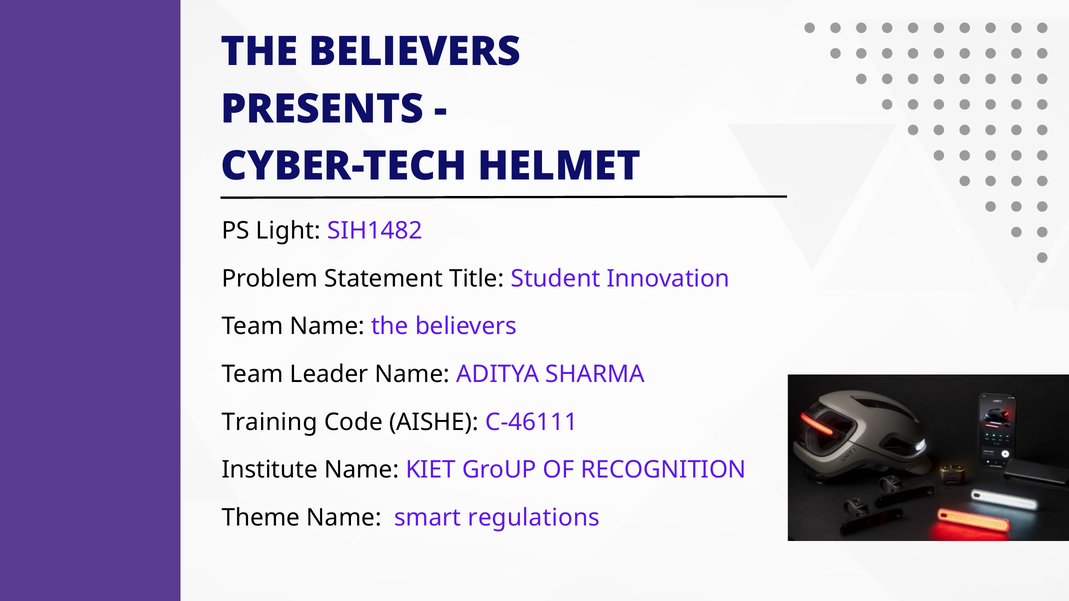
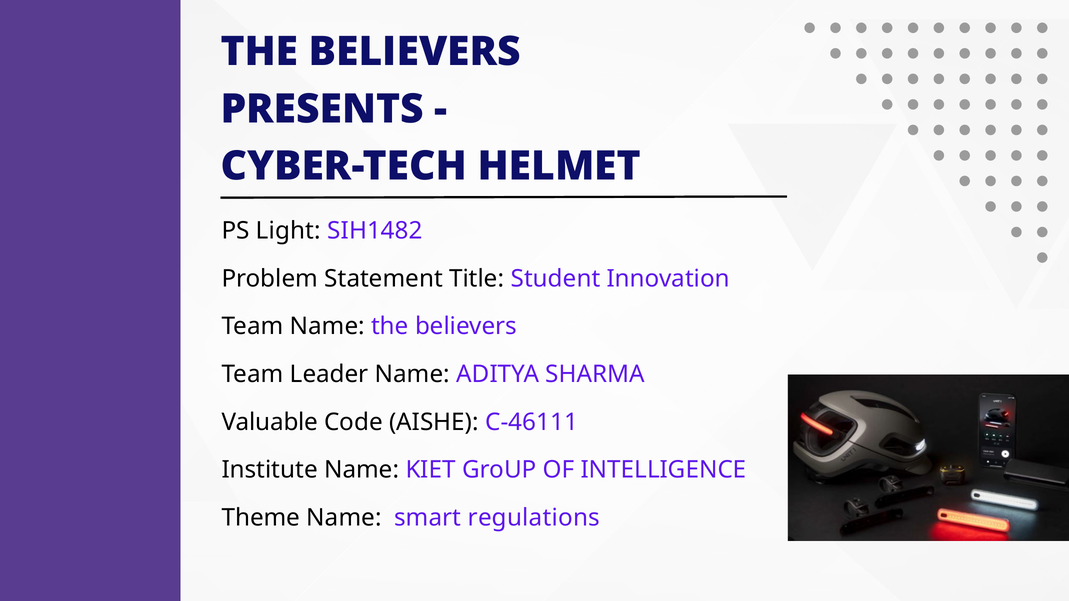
Training: Training -> Valuable
RECOGNITION: RECOGNITION -> INTELLIGENCE
